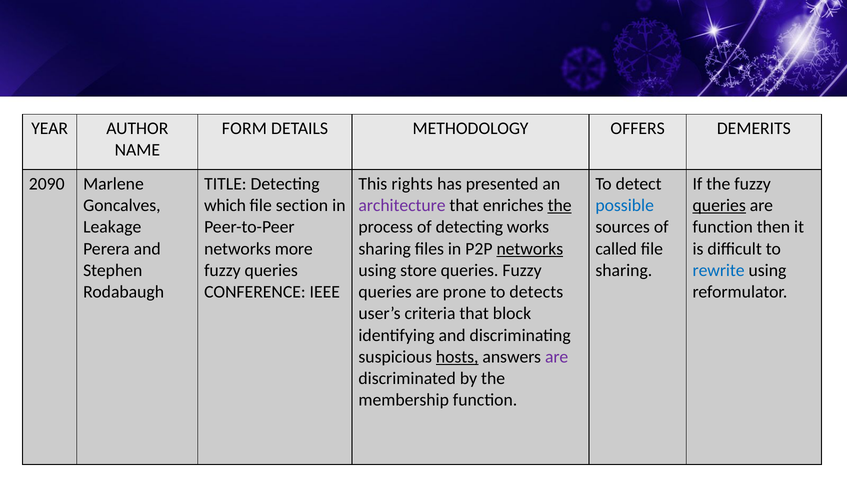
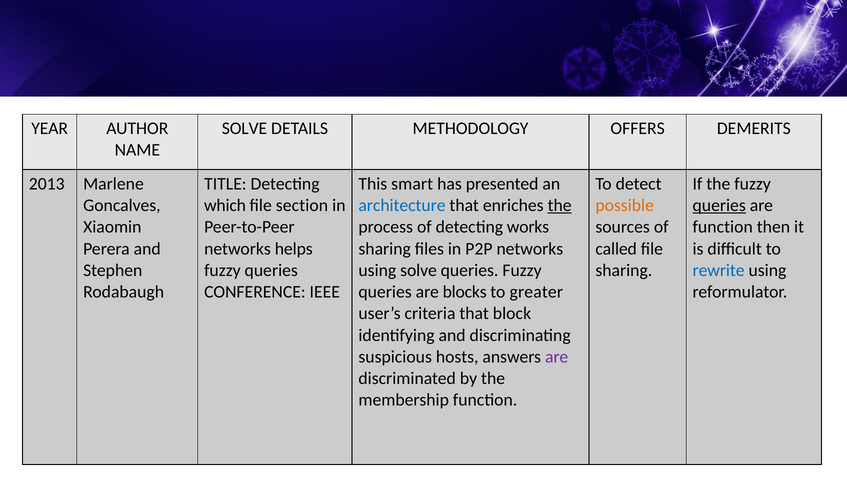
FORM at (244, 128): FORM -> SOLVE
2090: 2090 -> 2013
rights: rights -> smart
architecture colour: purple -> blue
possible colour: blue -> orange
Leakage: Leakage -> Xiaomin
more: more -> helps
networks at (530, 248) underline: present -> none
using store: store -> solve
prone: prone -> blocks
detects: detects -> greater
hosts underline: present -> none
